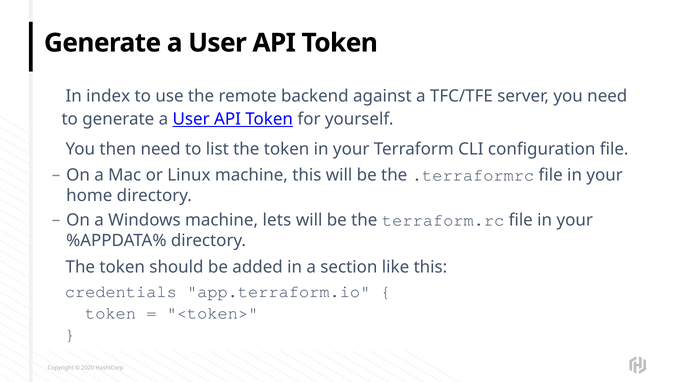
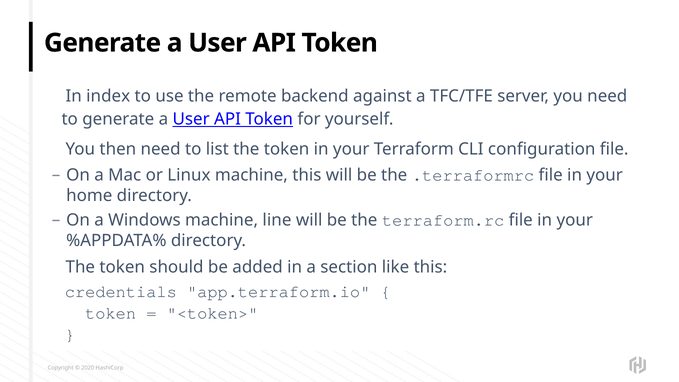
lets: lets -> line
